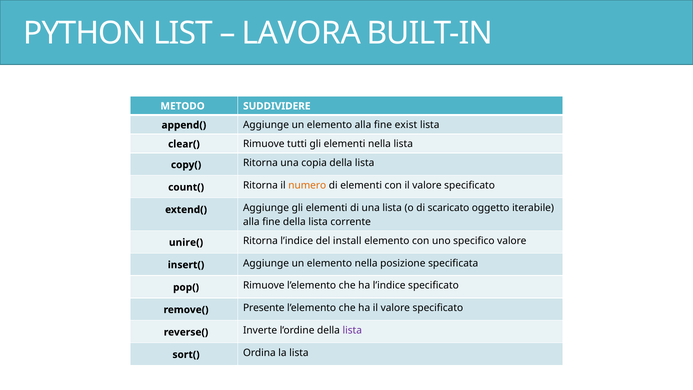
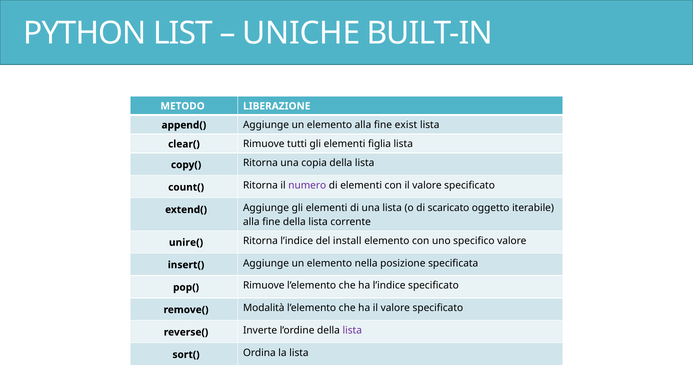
LAVORA: LAVORA -> UNICHE
SUDDIVIDERE: SUDDIVIDERE -> LIBERAZIONE
elementi nella: nella -> figlia
numero colour: orange -> purple
Presente: Presente -> Modalità
